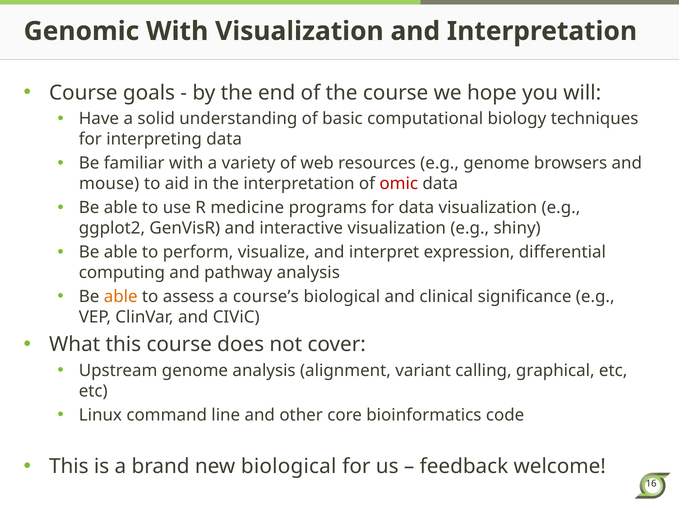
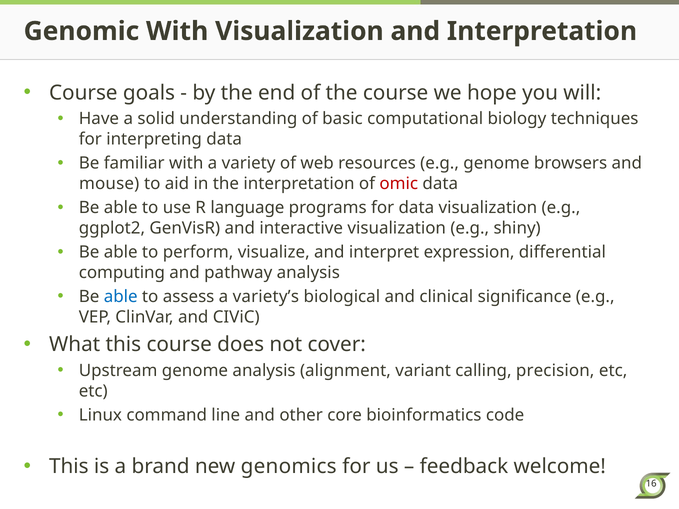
medicine: medicine -> language
able at (121, 297) colour: orange -> blue
course’s: course’s -> variety’s
graphical: graphical -> precision
new biological: biological -> genomics
